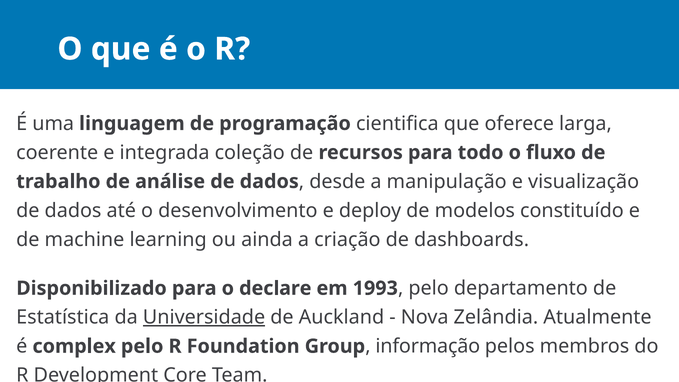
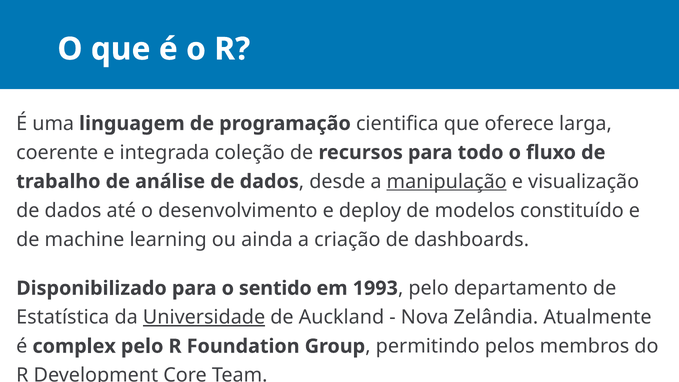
manipulação underline: none -> present
declare: declare -> sentido
informação: informação -> permitindo
